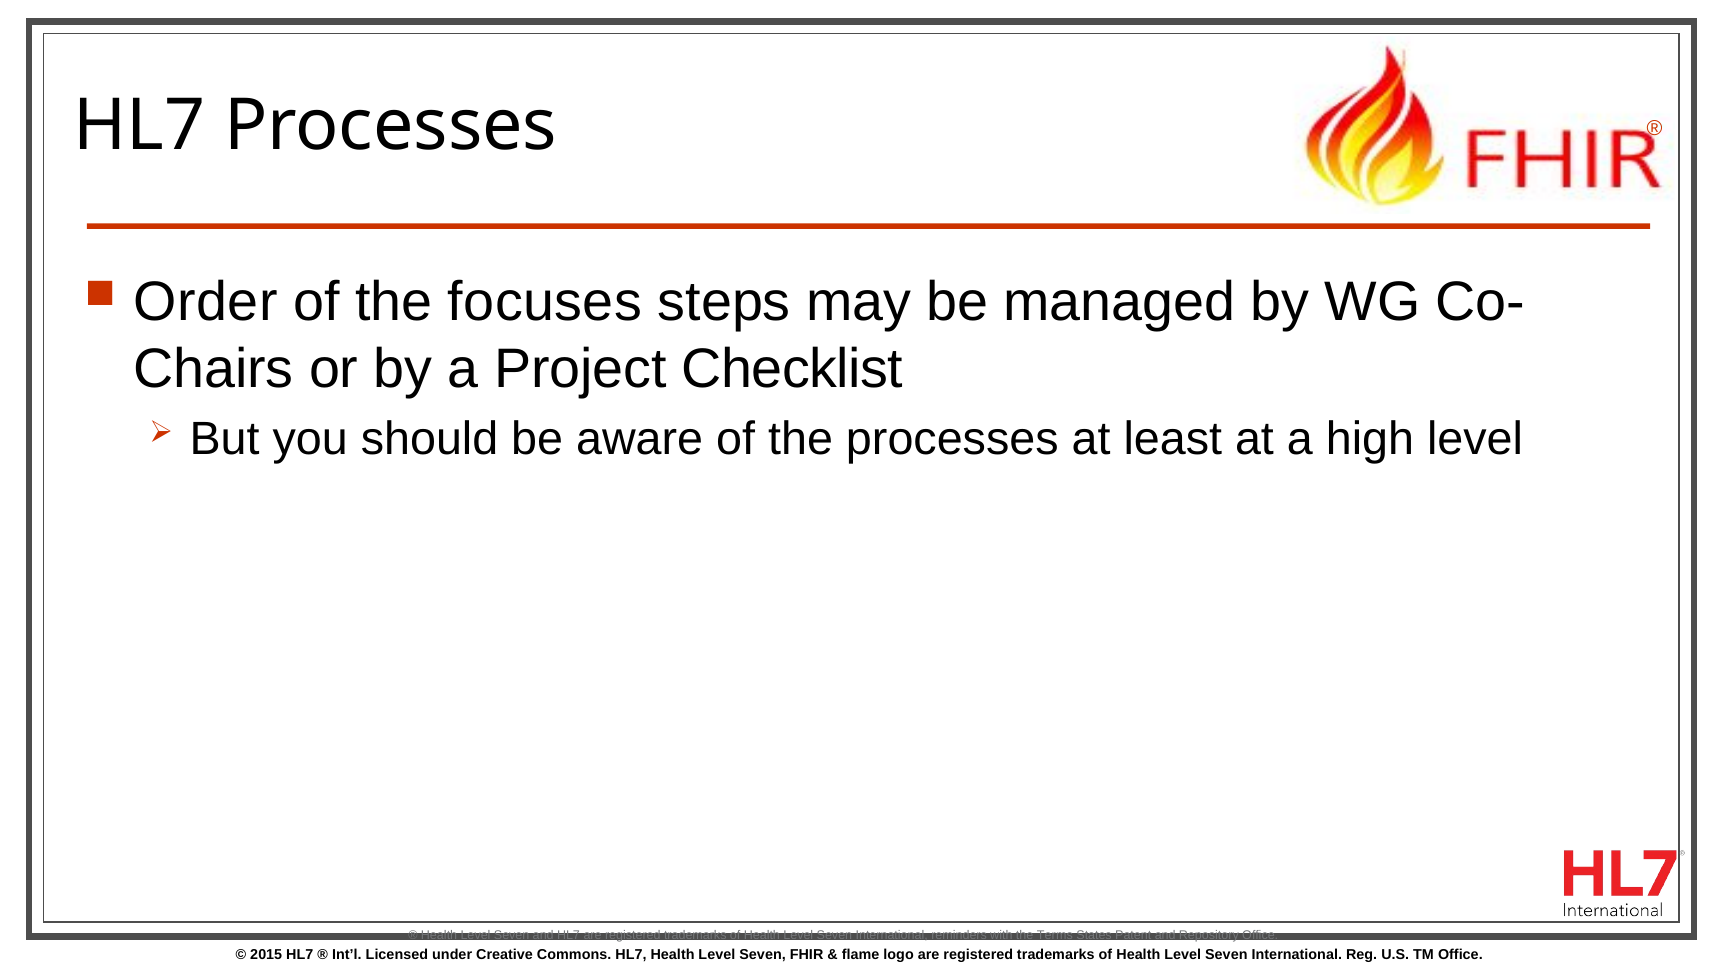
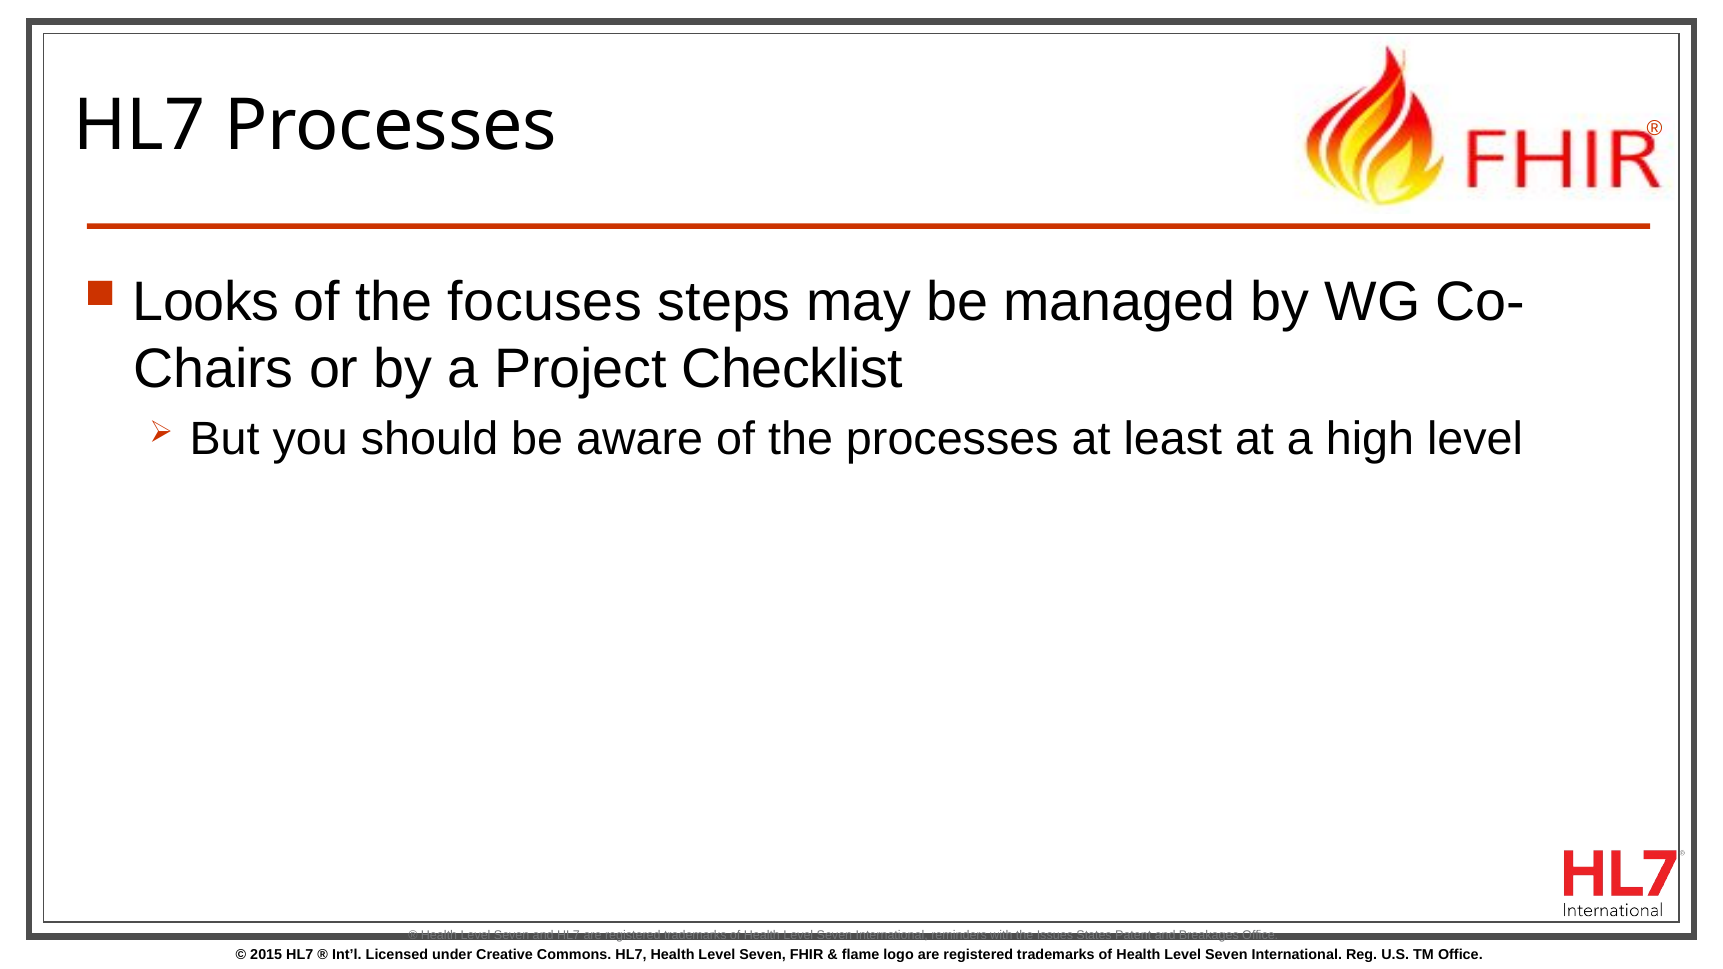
Order: Order -> Looks
Terms: Terms -> Issues
Repository: Repository -> Breakages
